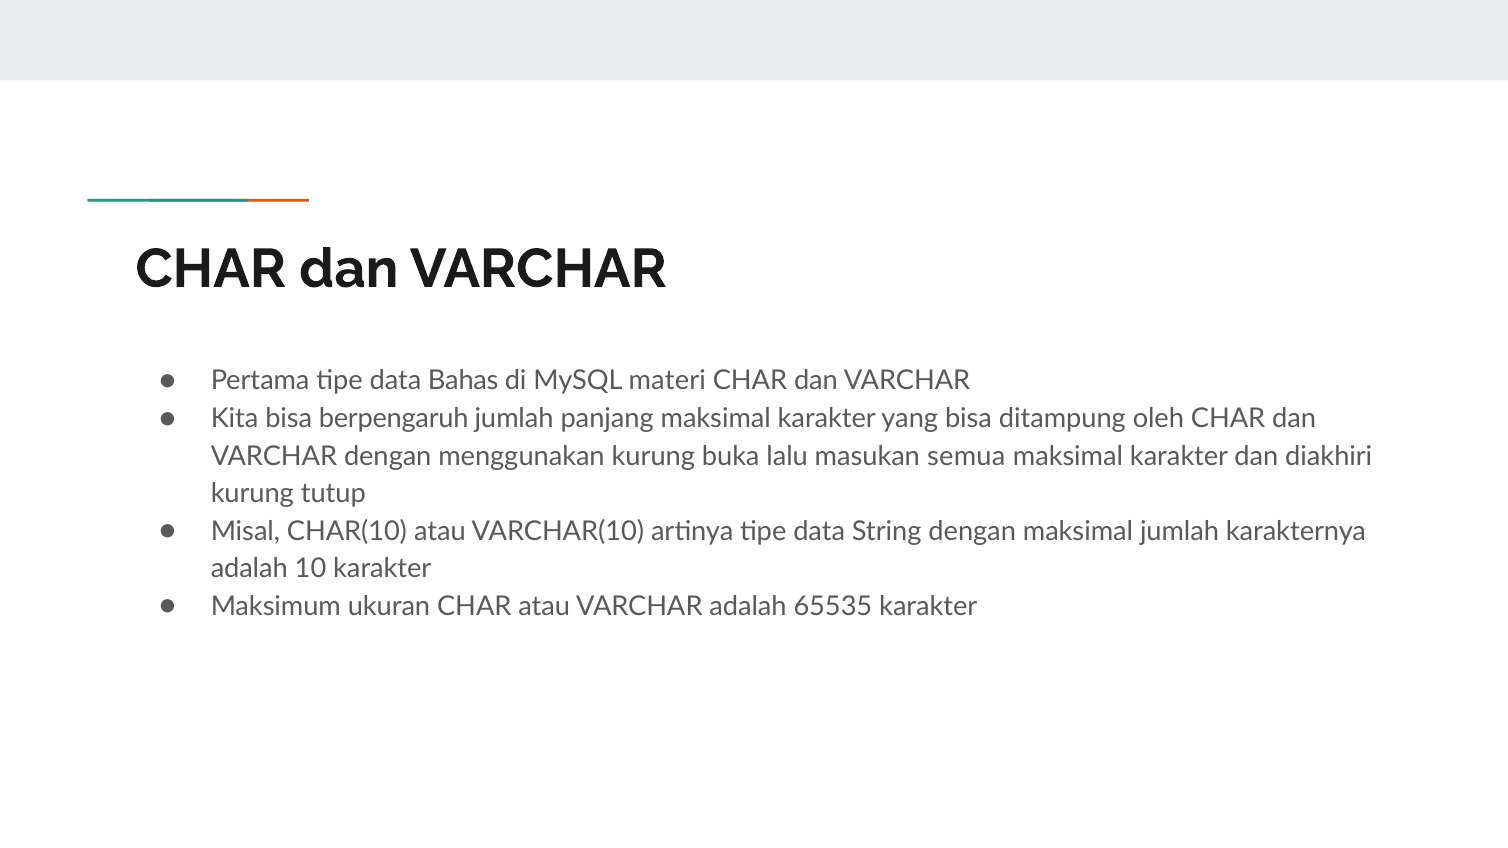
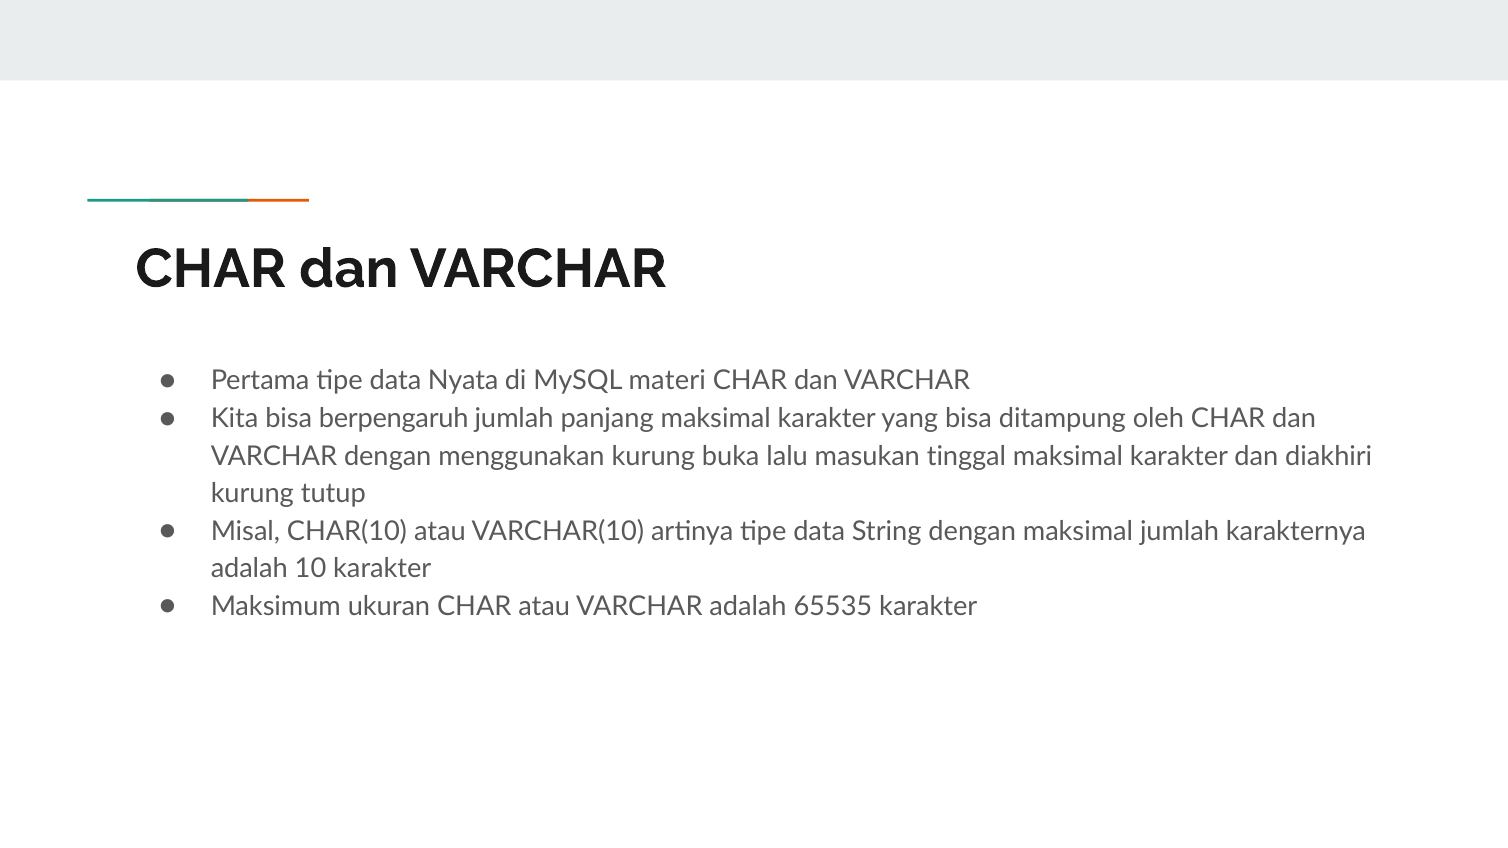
Bahas: Bahas -> Nyata
semua: semua -> tinggal
